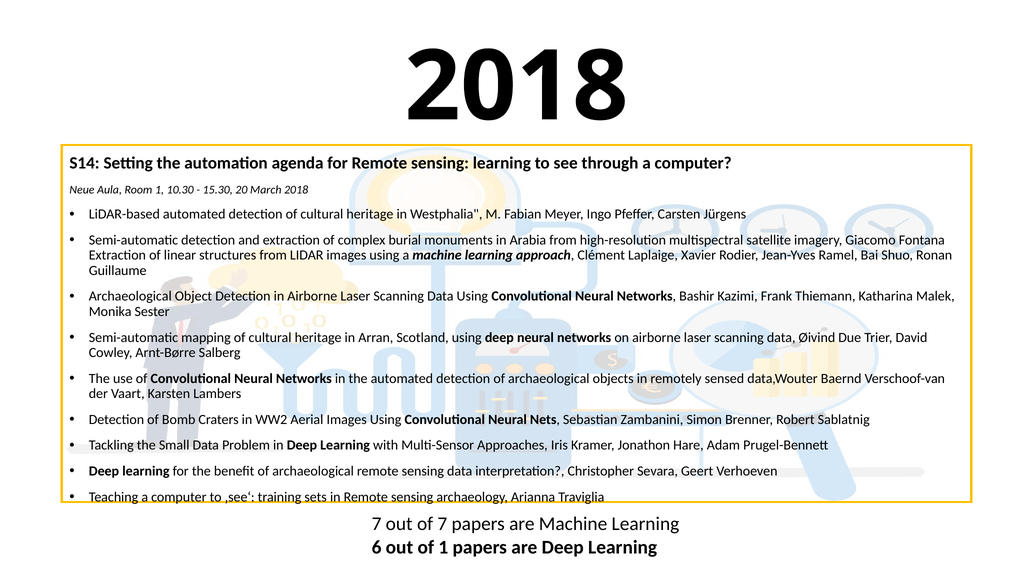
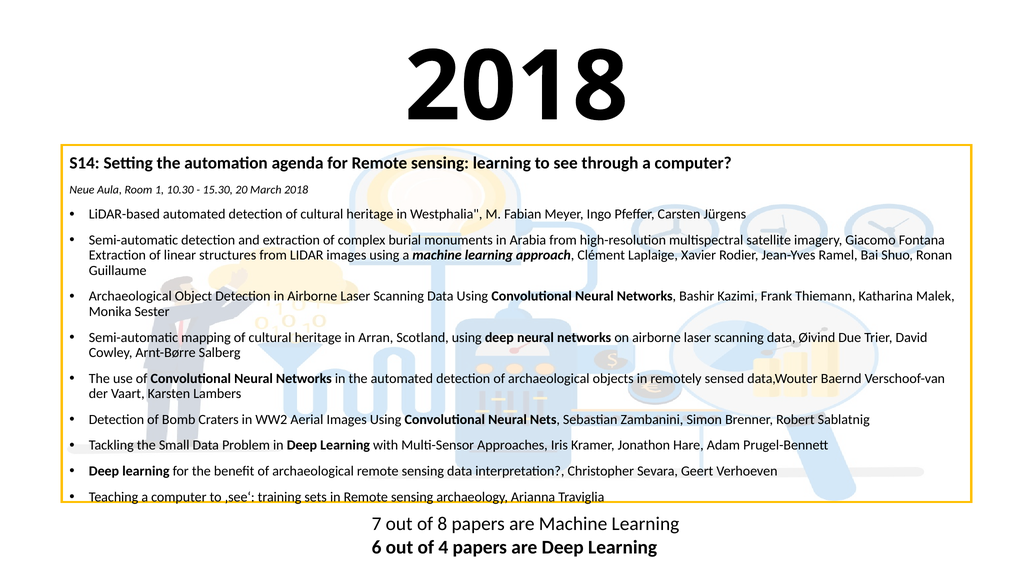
of 7: 7 -> 8
of 1: 1 -> 4
